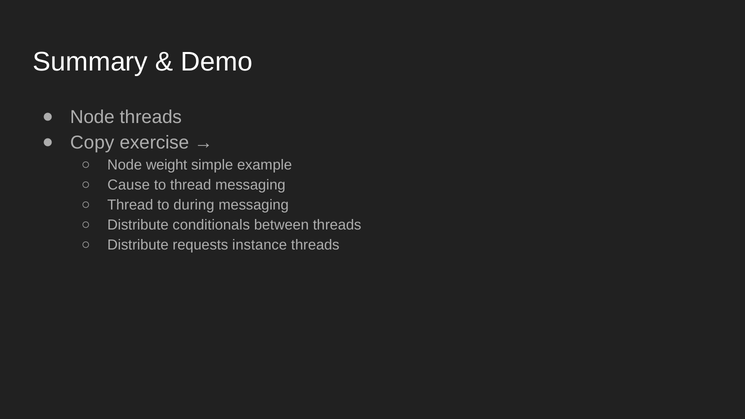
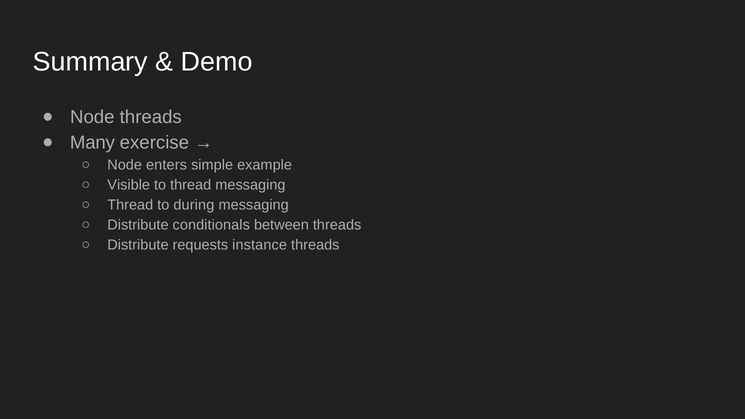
Copy: Copy -> Many
weight: weight -> enters
Cause: Cause -> Visible
